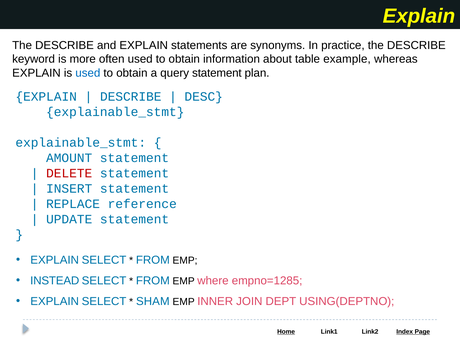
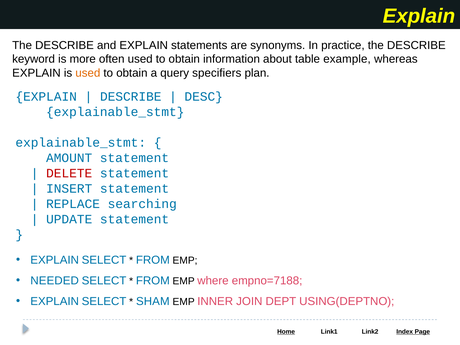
used at (88, 73) colour: blue -> orange
query statement: statement -> specifiers
reference: reference -> searching
INSTEAD: INSTEAD -> NEEDED
empno=1285: empno=1285 -> empno=7188
